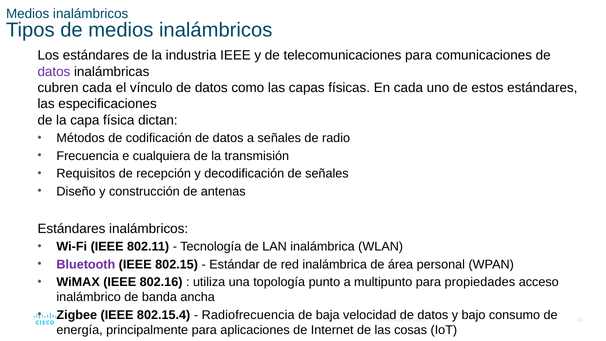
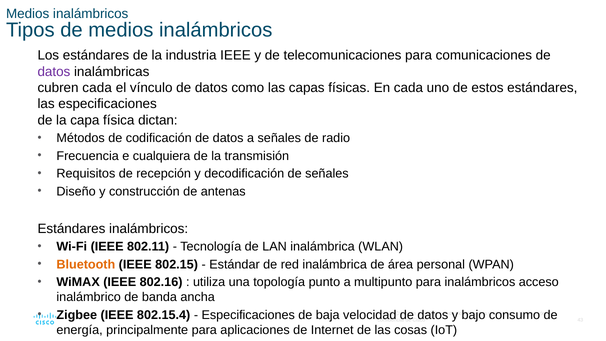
Bluetooth colour: purple -> orange
para propiedades: propiedades -> inalámbricos
Radiofrecuencia at (248, 315): Radiofrecuencia -> Especificaciones
